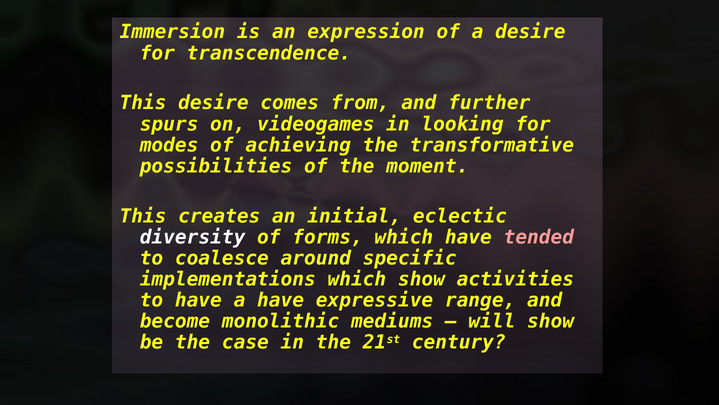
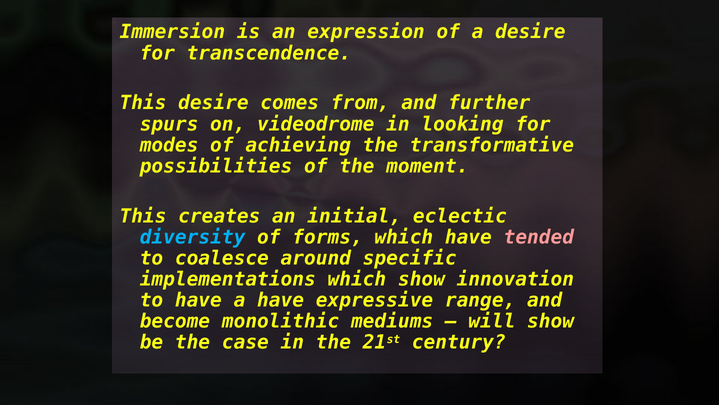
videogames: videogames -> videodrome
diversity colour: white -> light blue
activities: activities -> innovation
